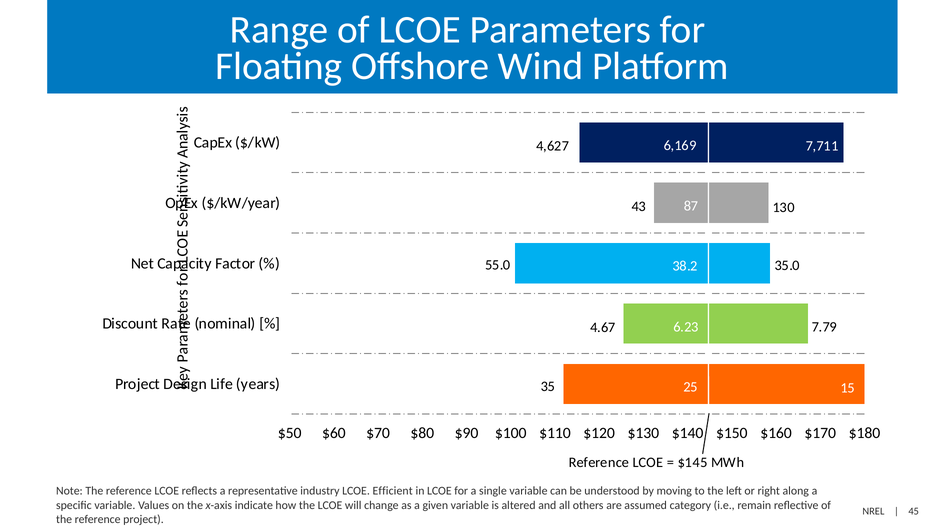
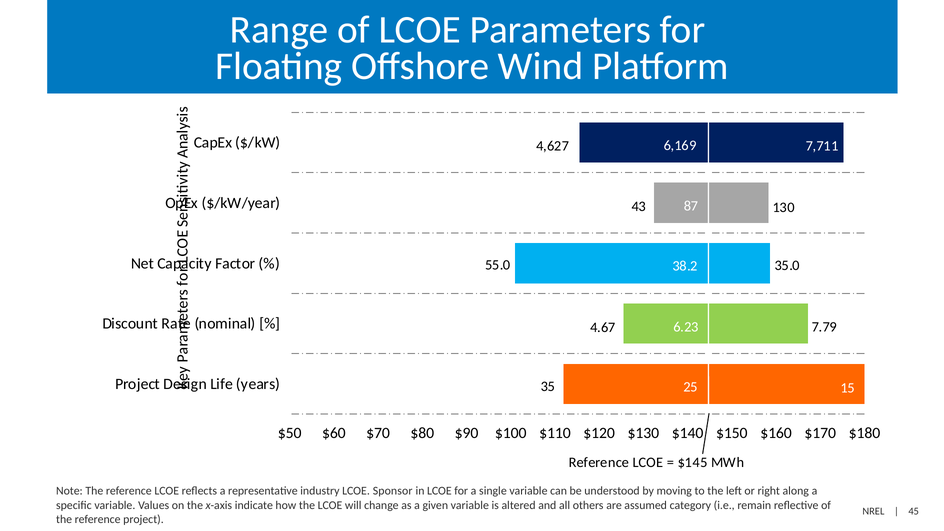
Efficient: Efficient -> Sponsor
